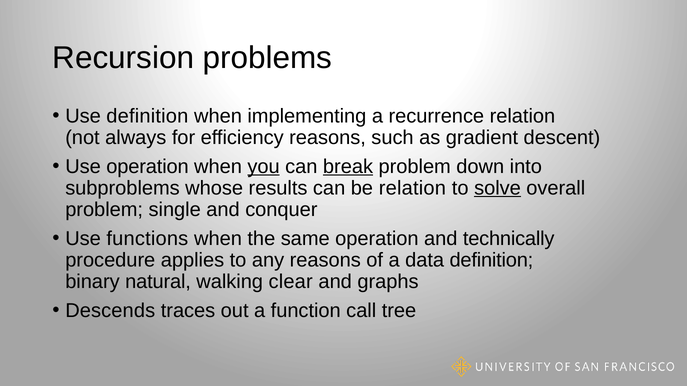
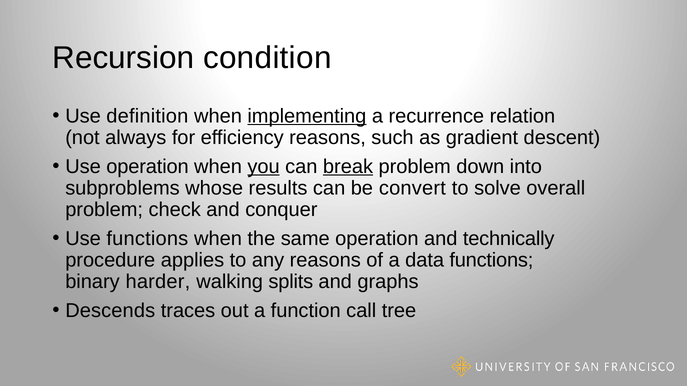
problems: problems -> condition
implementing underline: none -> present
be relation: relation -> convert
solve underline: present -> none
single: single -> check
data definition: definition -> functions
natural: natural -> harder
clear: clear -> splits
